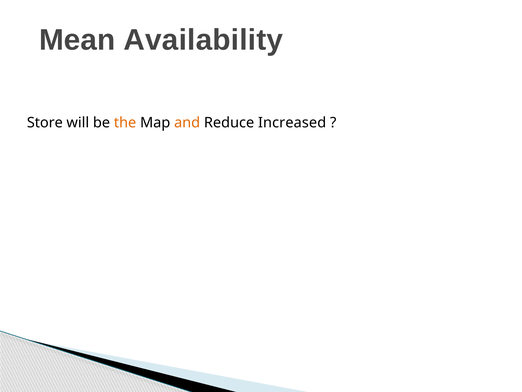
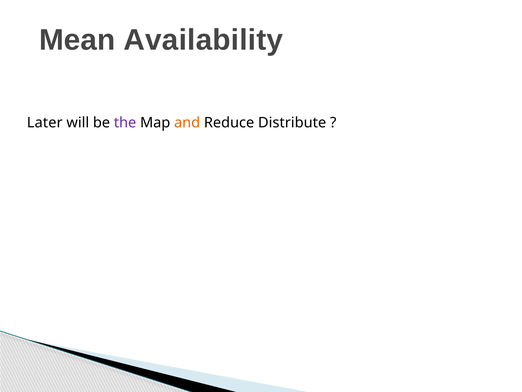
Store: Store -> Later
the colour: orange -> purple
Increased: Increased -> Distribute
